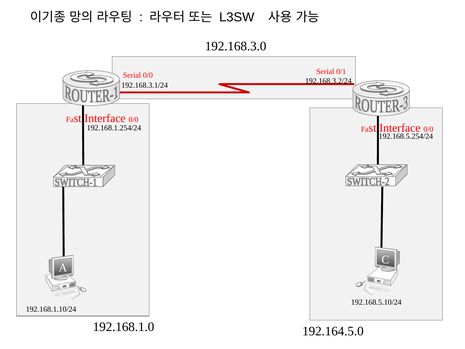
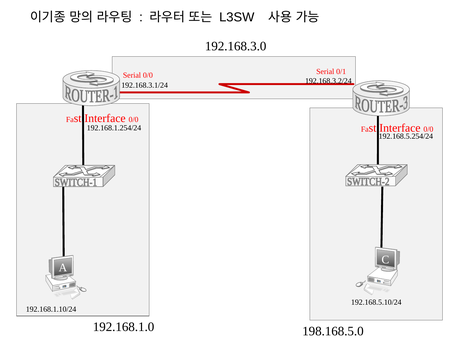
192.164.5.0: 192.164.5.0 -> 198.168.5.0
